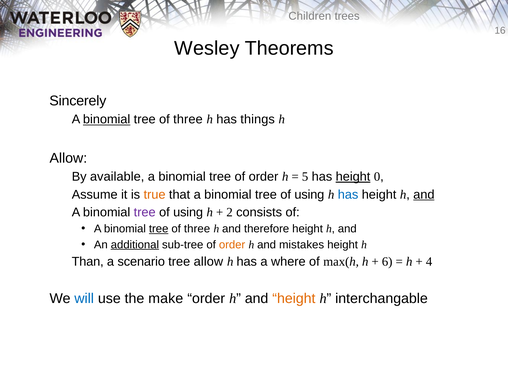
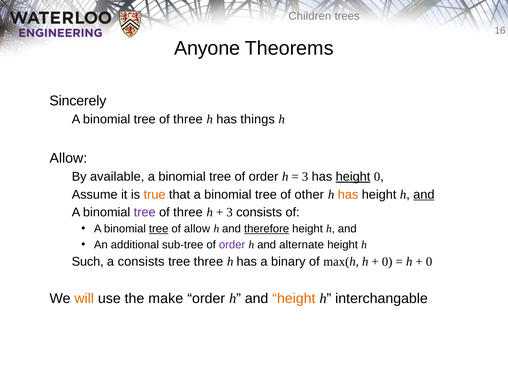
Wesley: Wesley -> Anyone
binomial at (107, 119) underline: present -> none
5 at (305, 177): 5 -> 3
using at (309, 195): using -> other
has at (348, 195) colour: blue -> orange
using at (188, 212): using -> three
2 at (230, 212): 2 -> 3
three at (197, 229): three -> allow
therefore underline: none -> present
additional underline: present -> none
order at (232, 245) colour: orange -> purple
mistakes: mistakes -> alternate
Than: Than -> Such
a scenario: scenario -> consists
tree allow: allow -> three
where: where -> binary
6 at (387, 262): 6 -> 0
4 at (429, 262): 4 -> 0
will colour: blue -> orange
